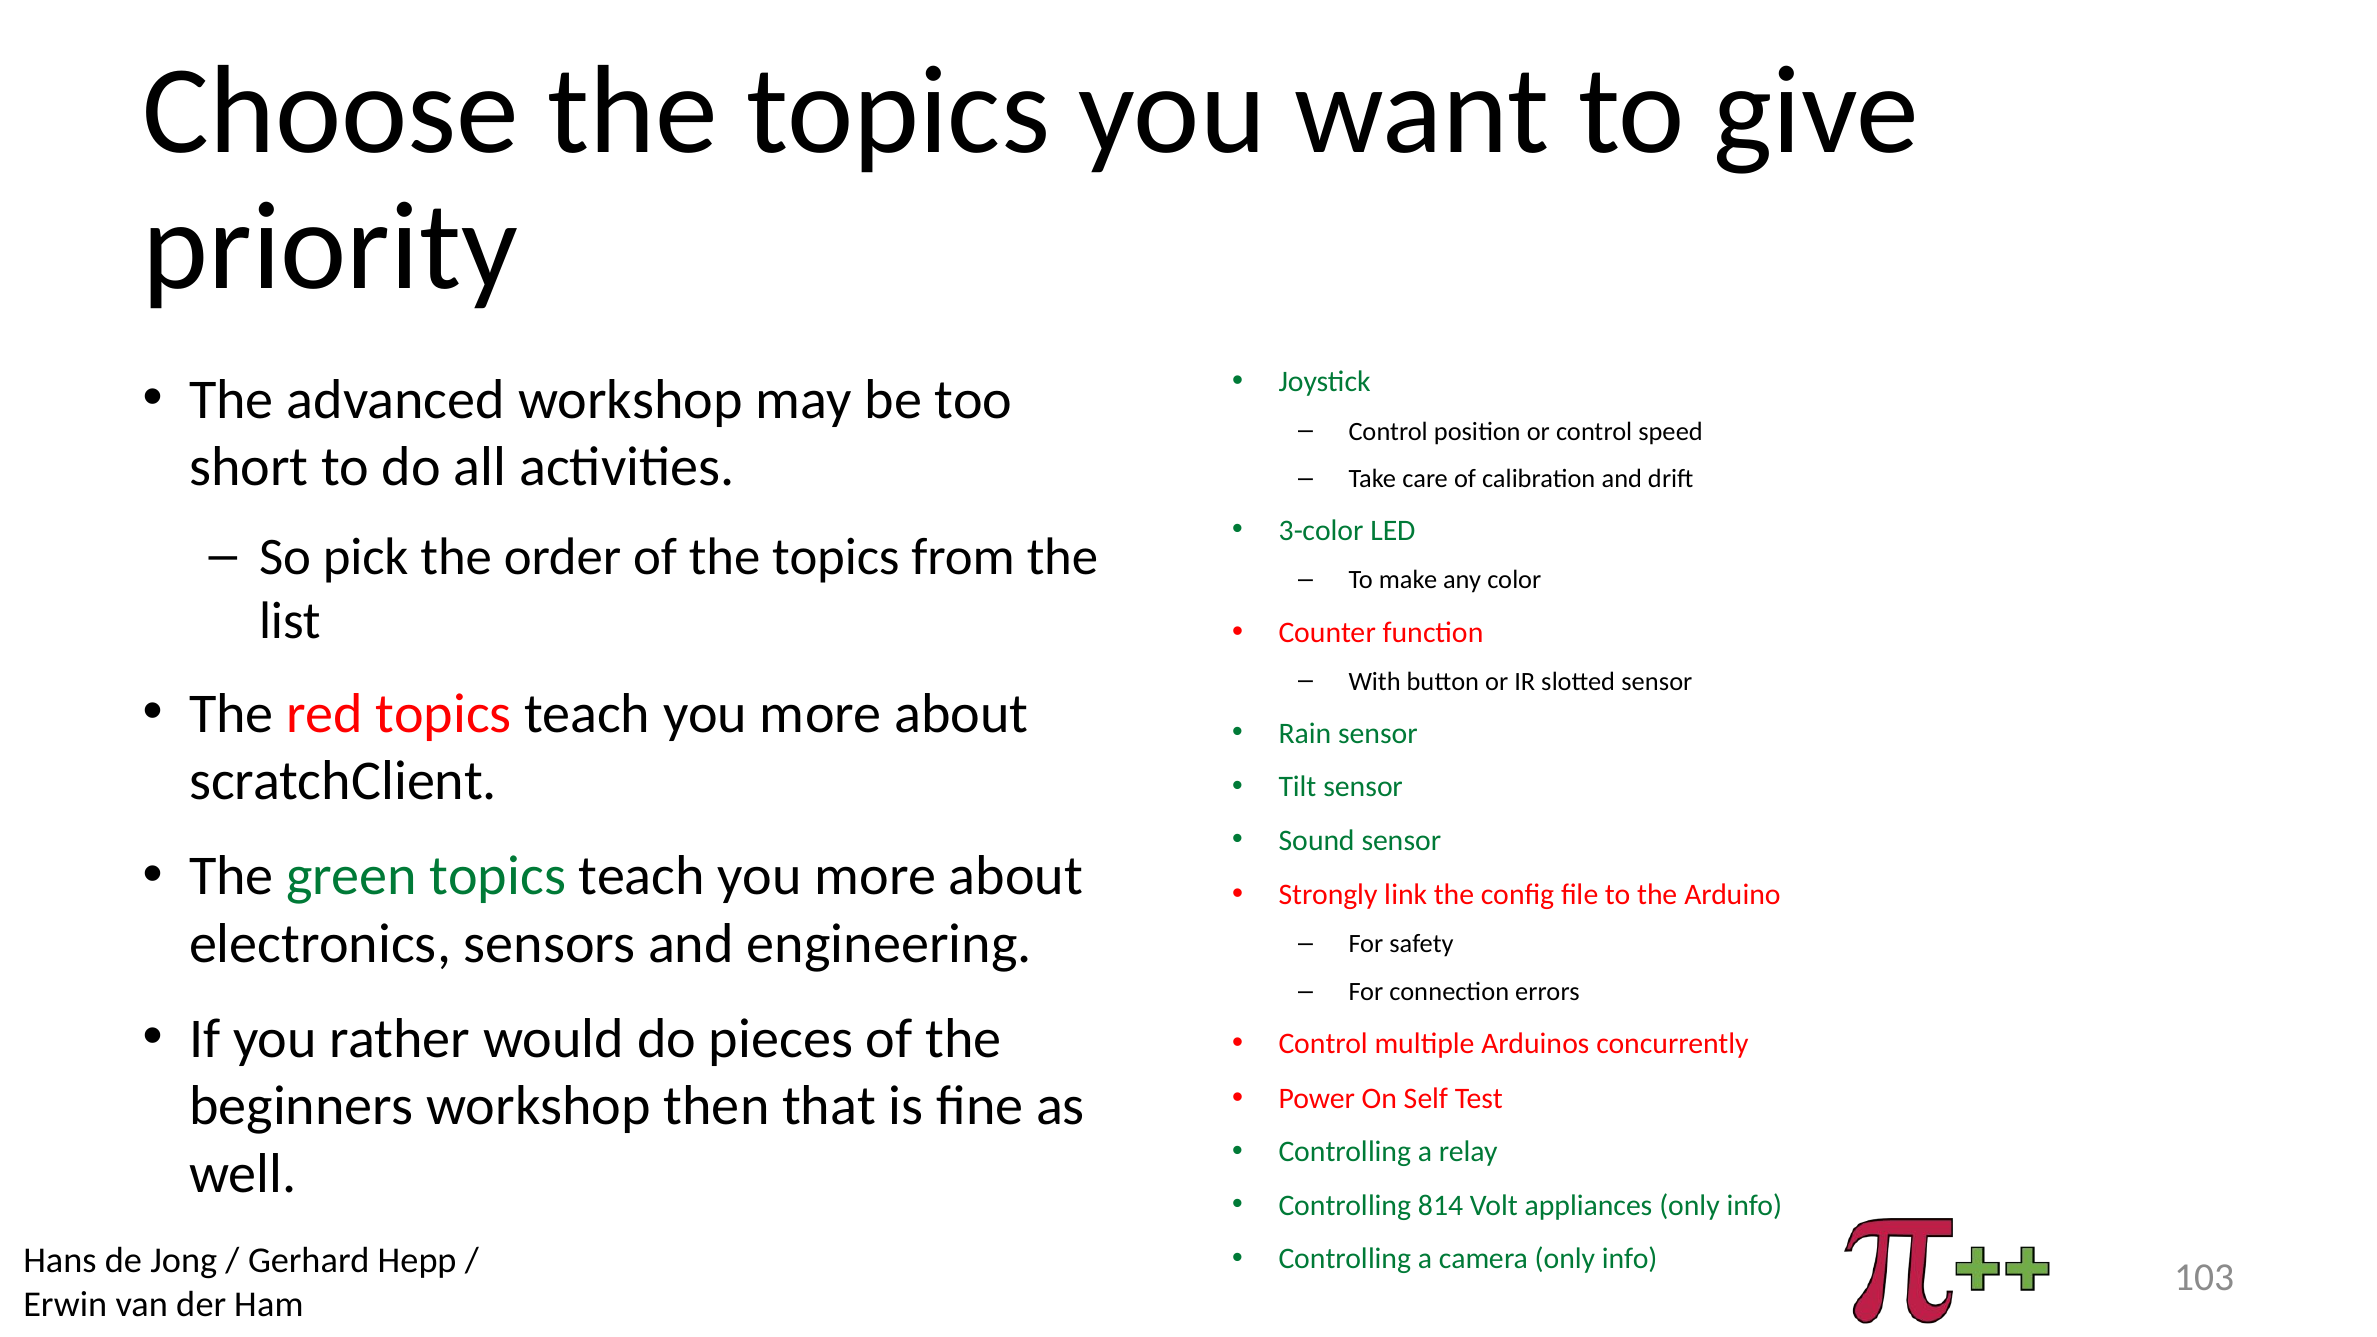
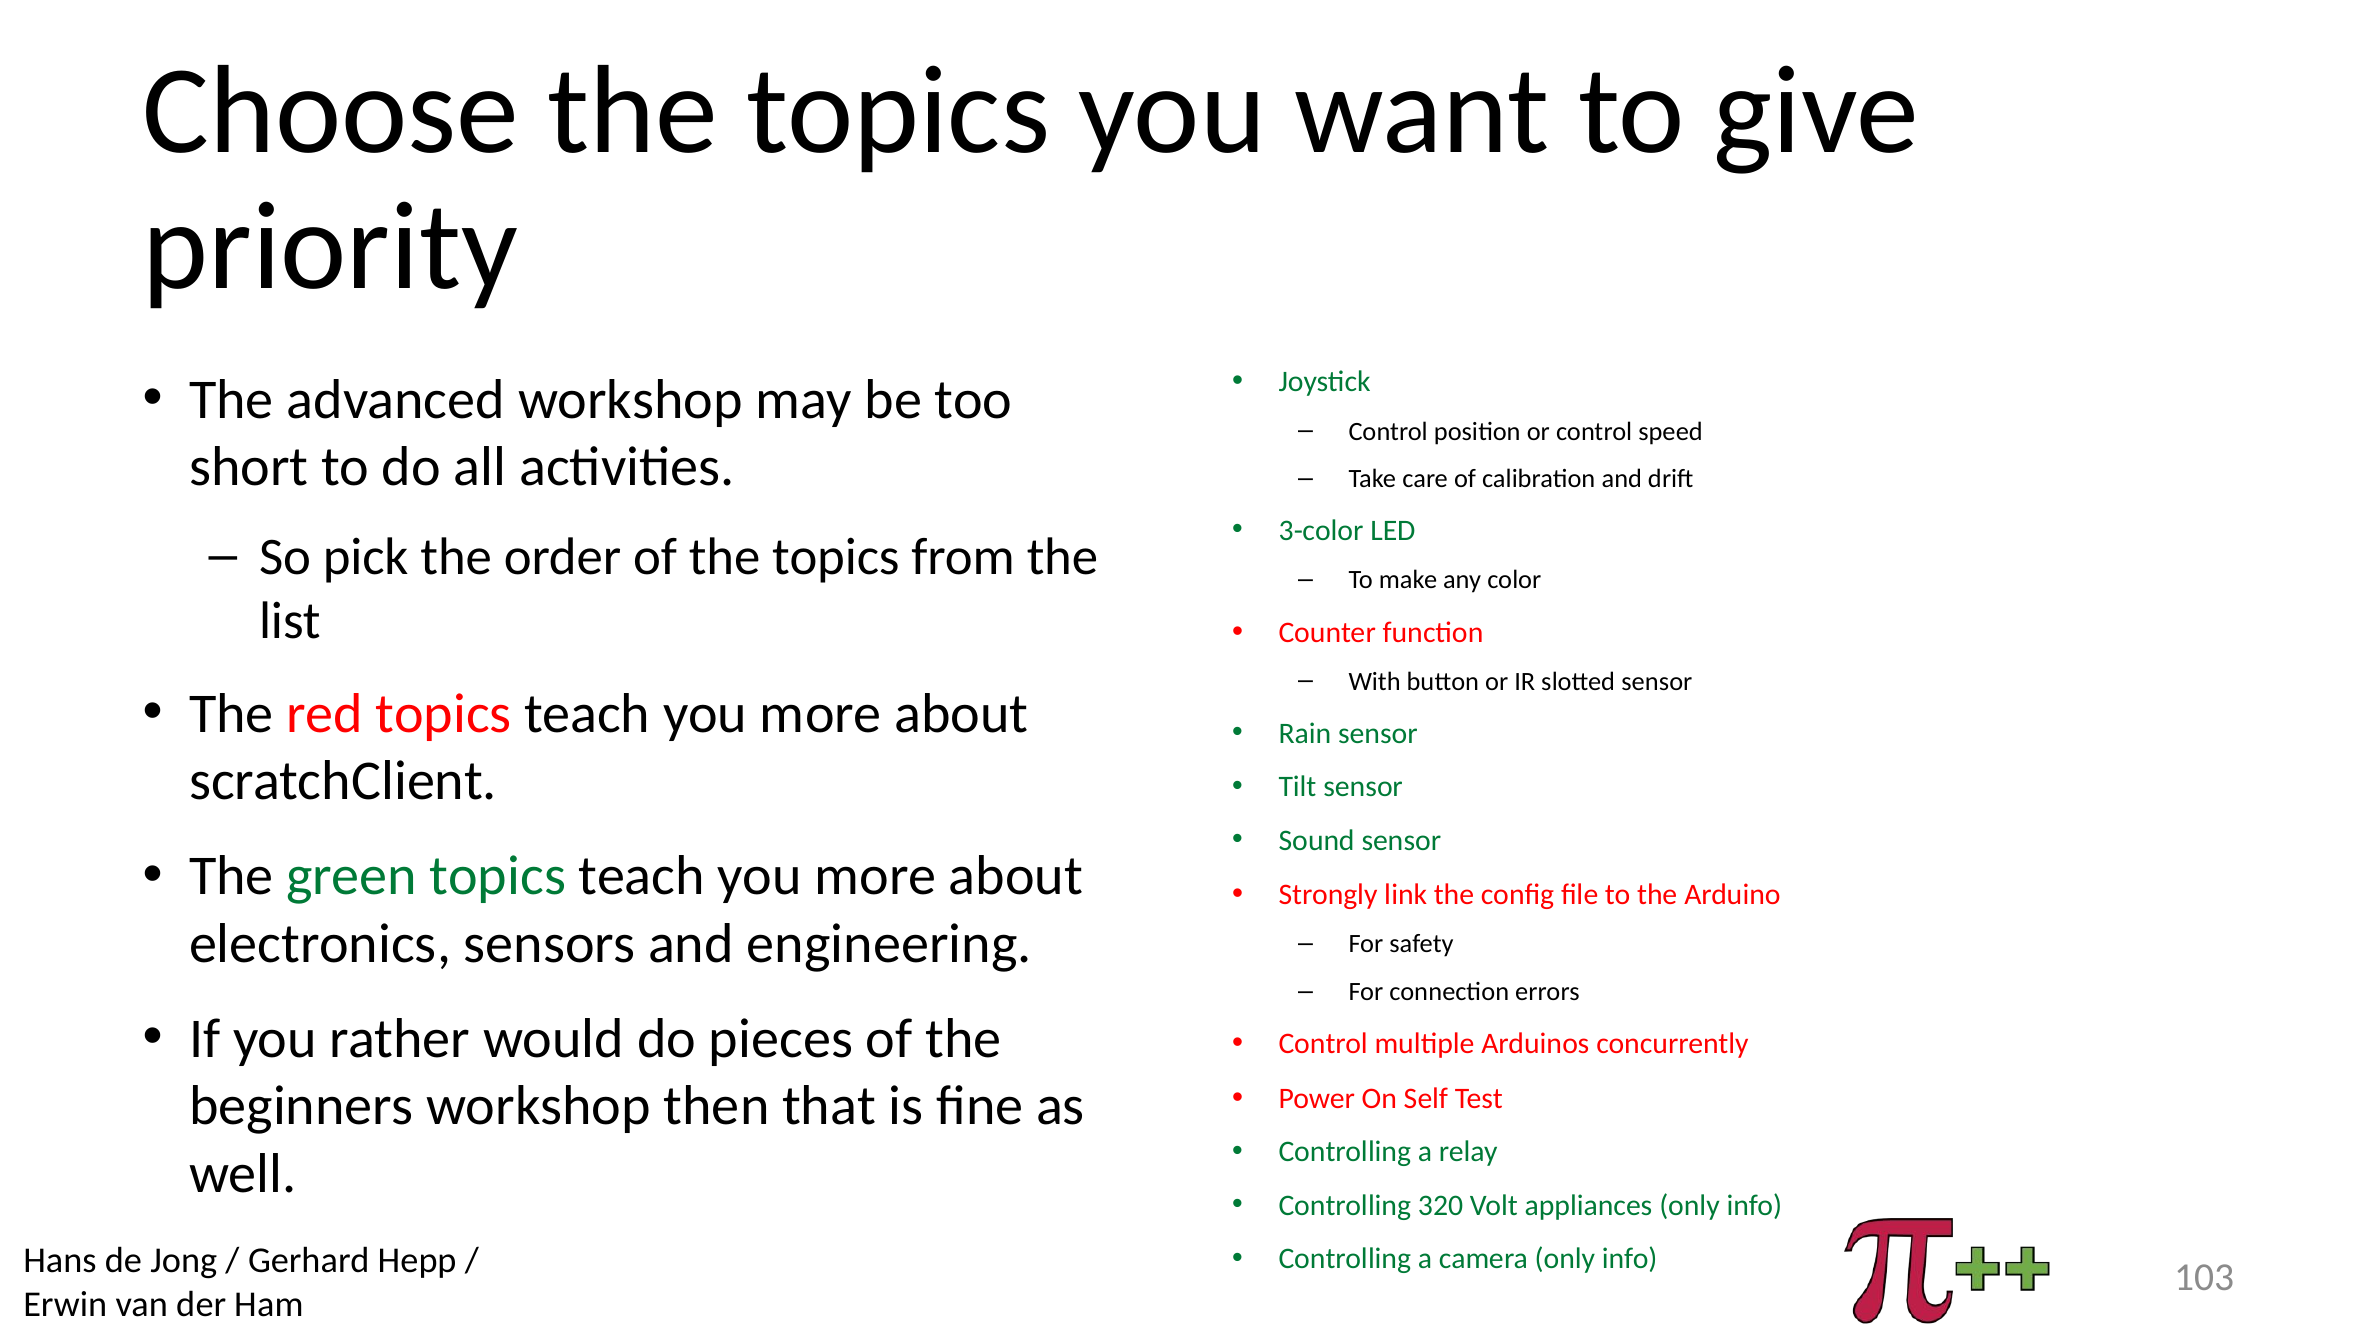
814: 814 -> 320
